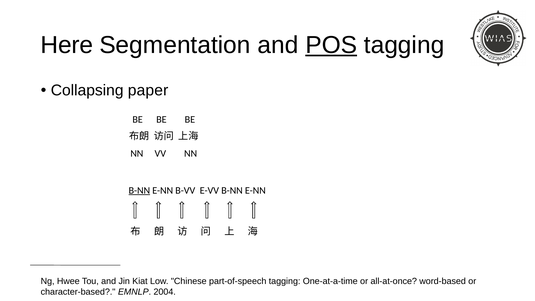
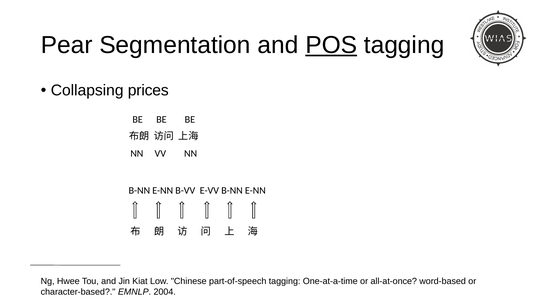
Here: Here -> Pear
paper: paper -> prices
B-NN at (139, 190) underline: present -> none
